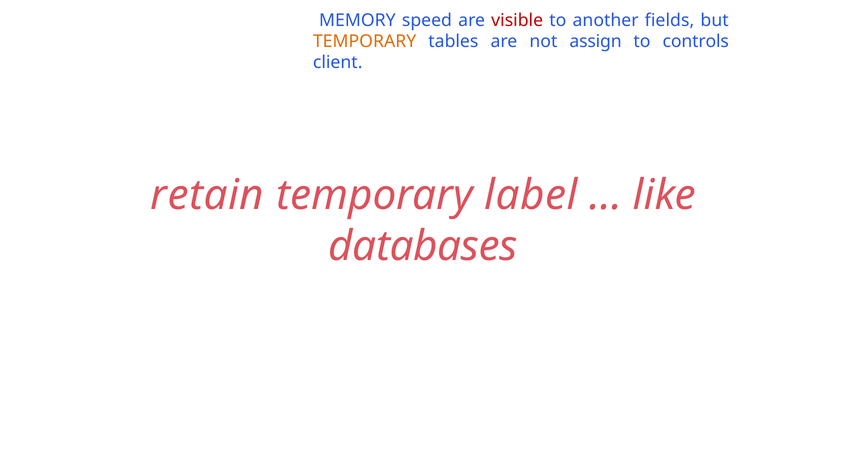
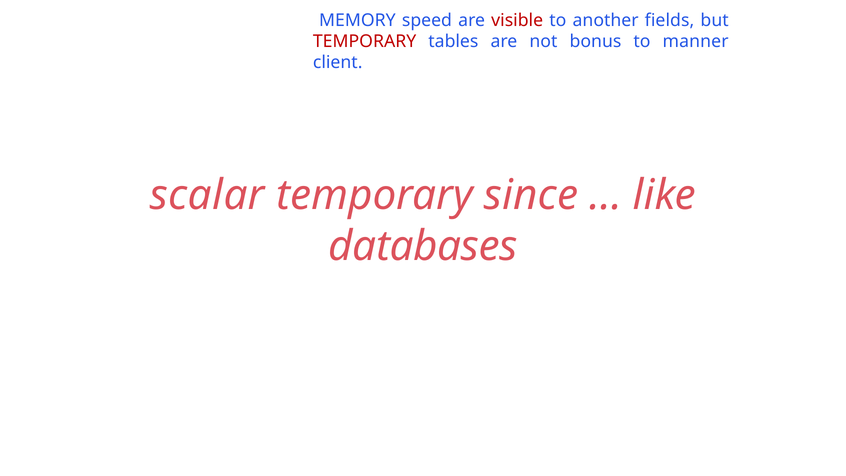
TEMPORARY at (365, 41) colour: orange -> red
assign: assign -> bonus
controls: controls -> manner
retain: retain -> scalar
label: label -> since
